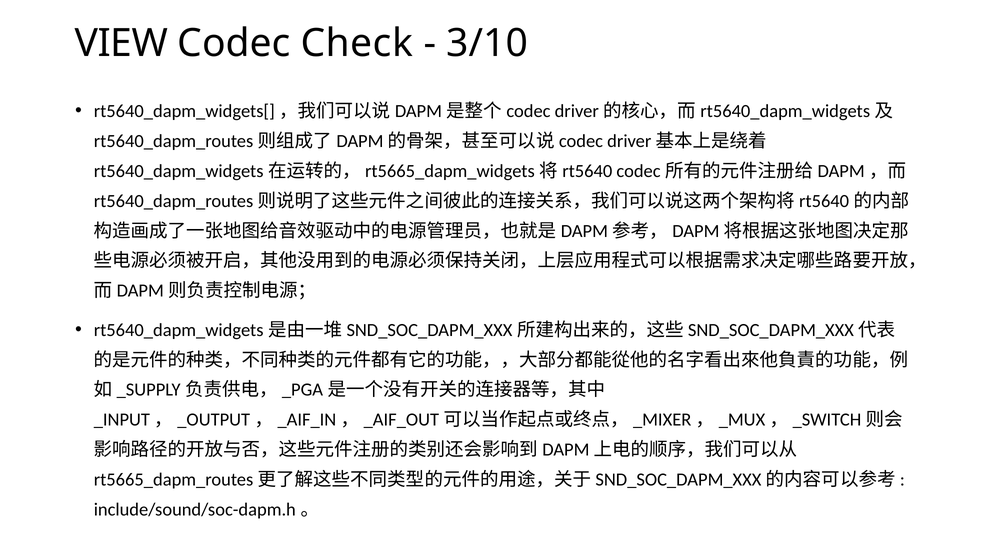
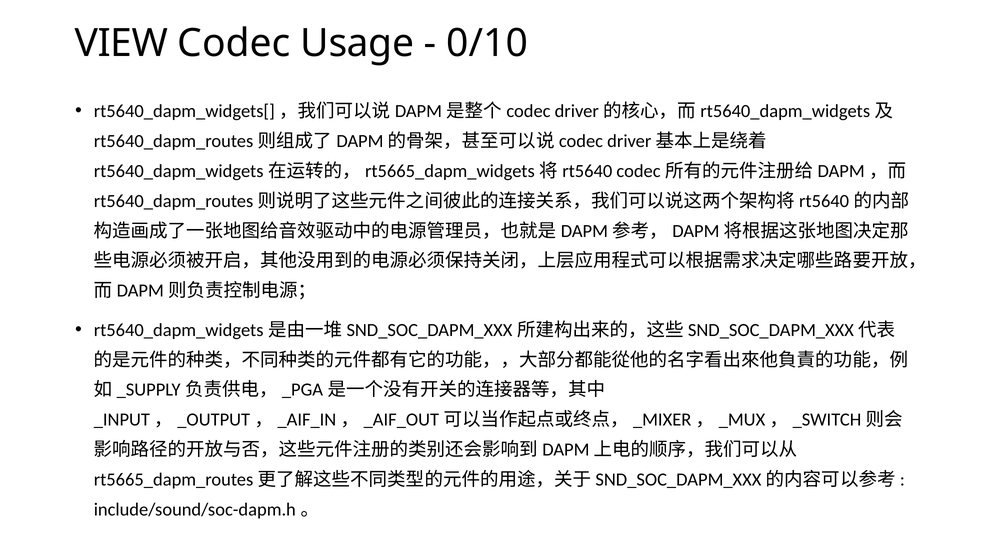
Check: Check -> Usage
3/10: 3/10 -> 0/10
